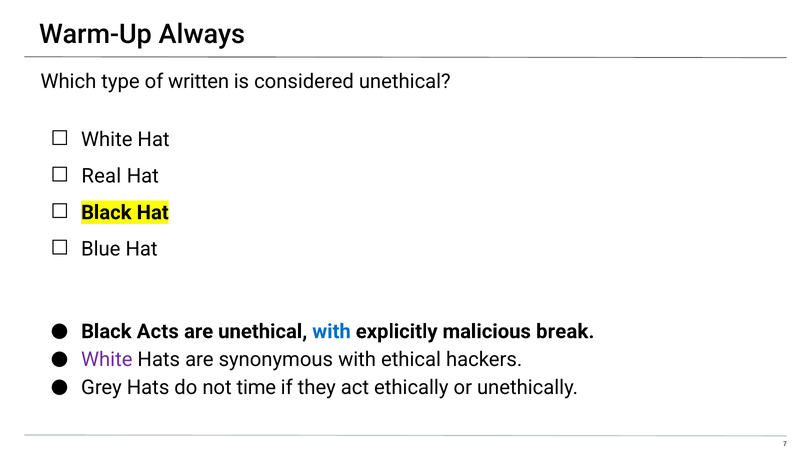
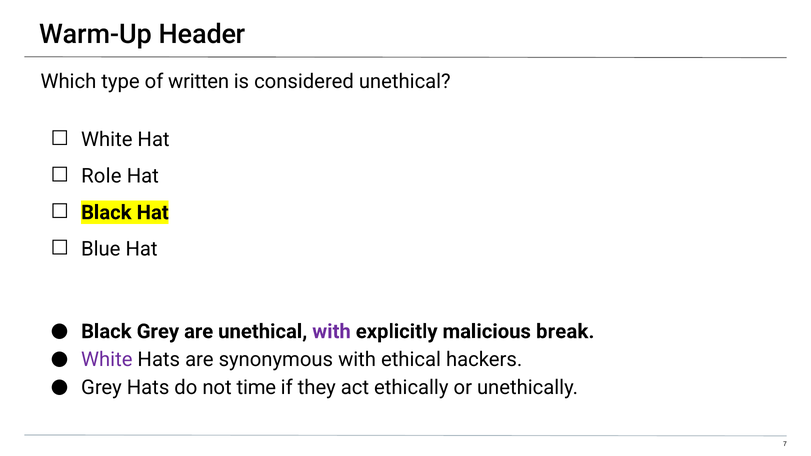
Always: Always -> Header
Real: Real -> Role
Black Acts: Acts -> Grey
with at (332, 332) colour: blue -> purple
